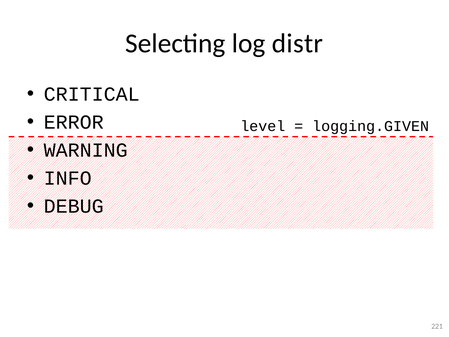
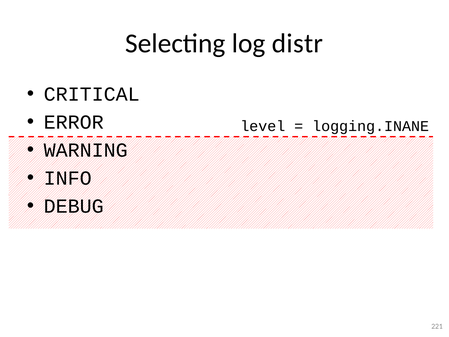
logging.GIVEN: logging.GIVEN -> logging.INANE
